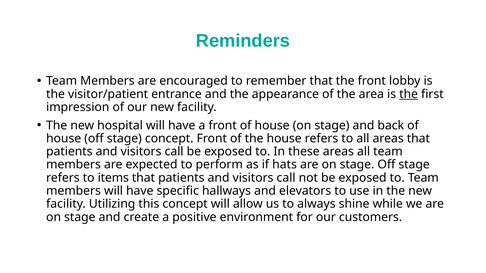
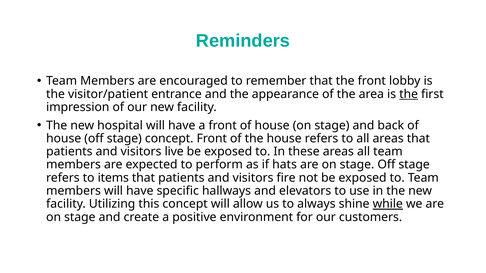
call at (174, 152): call -> live
call at (286, 178): call -> fire
while underline: none -> present
